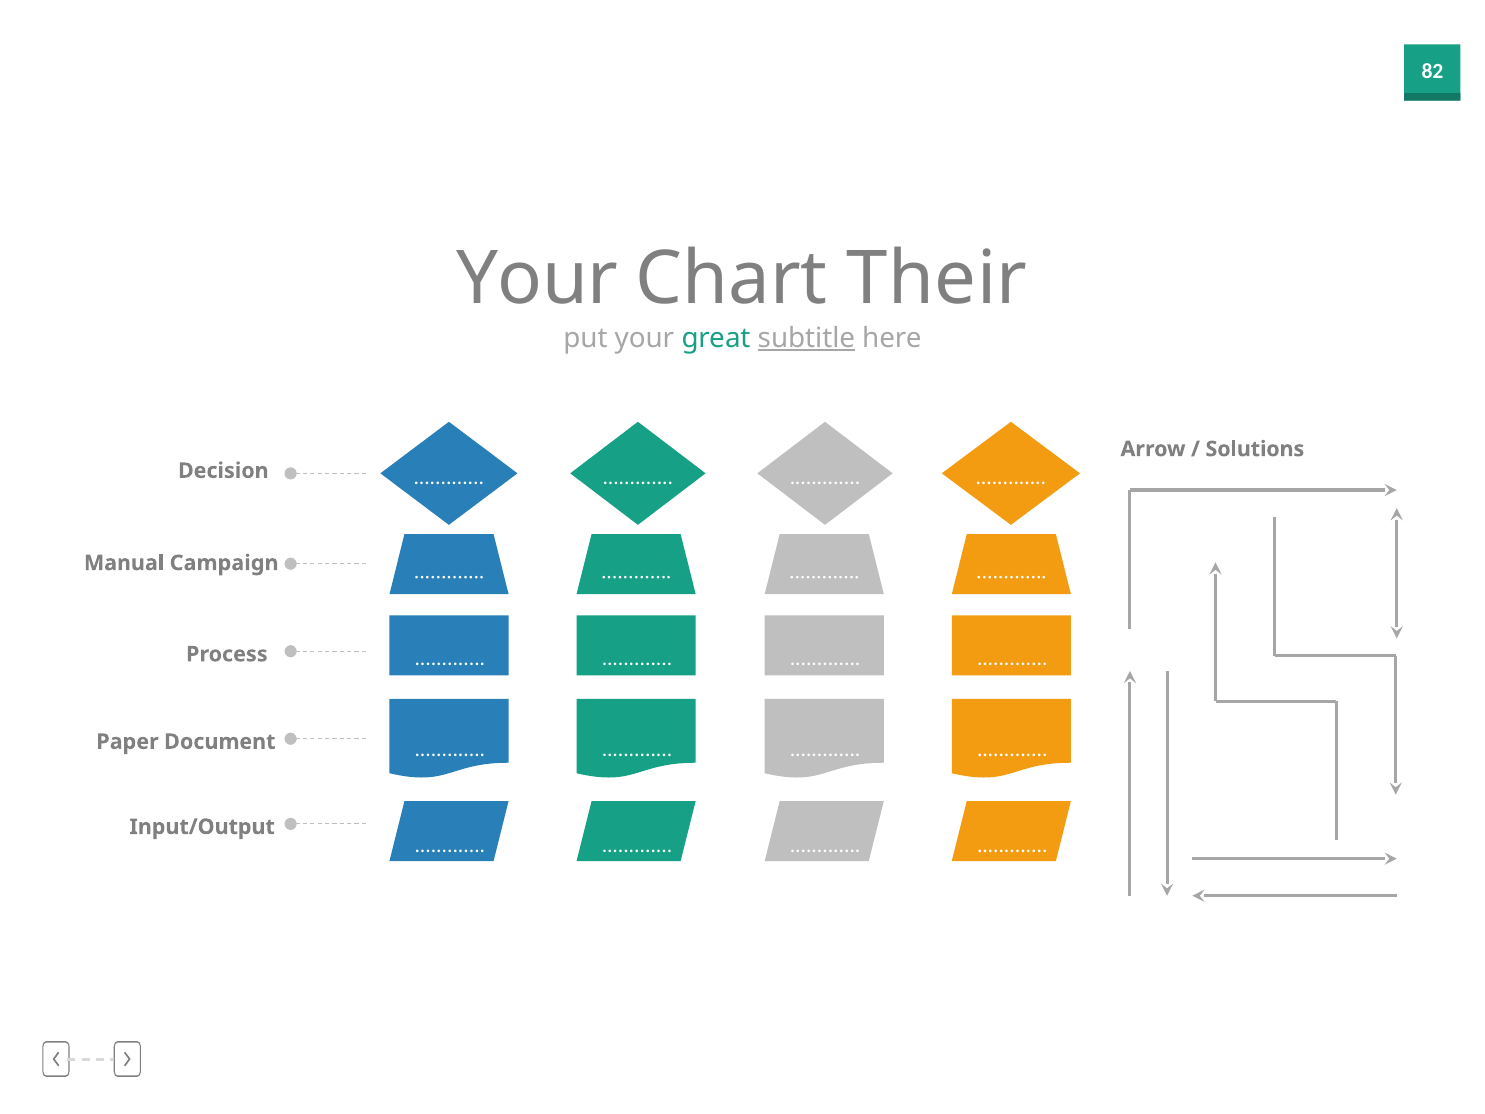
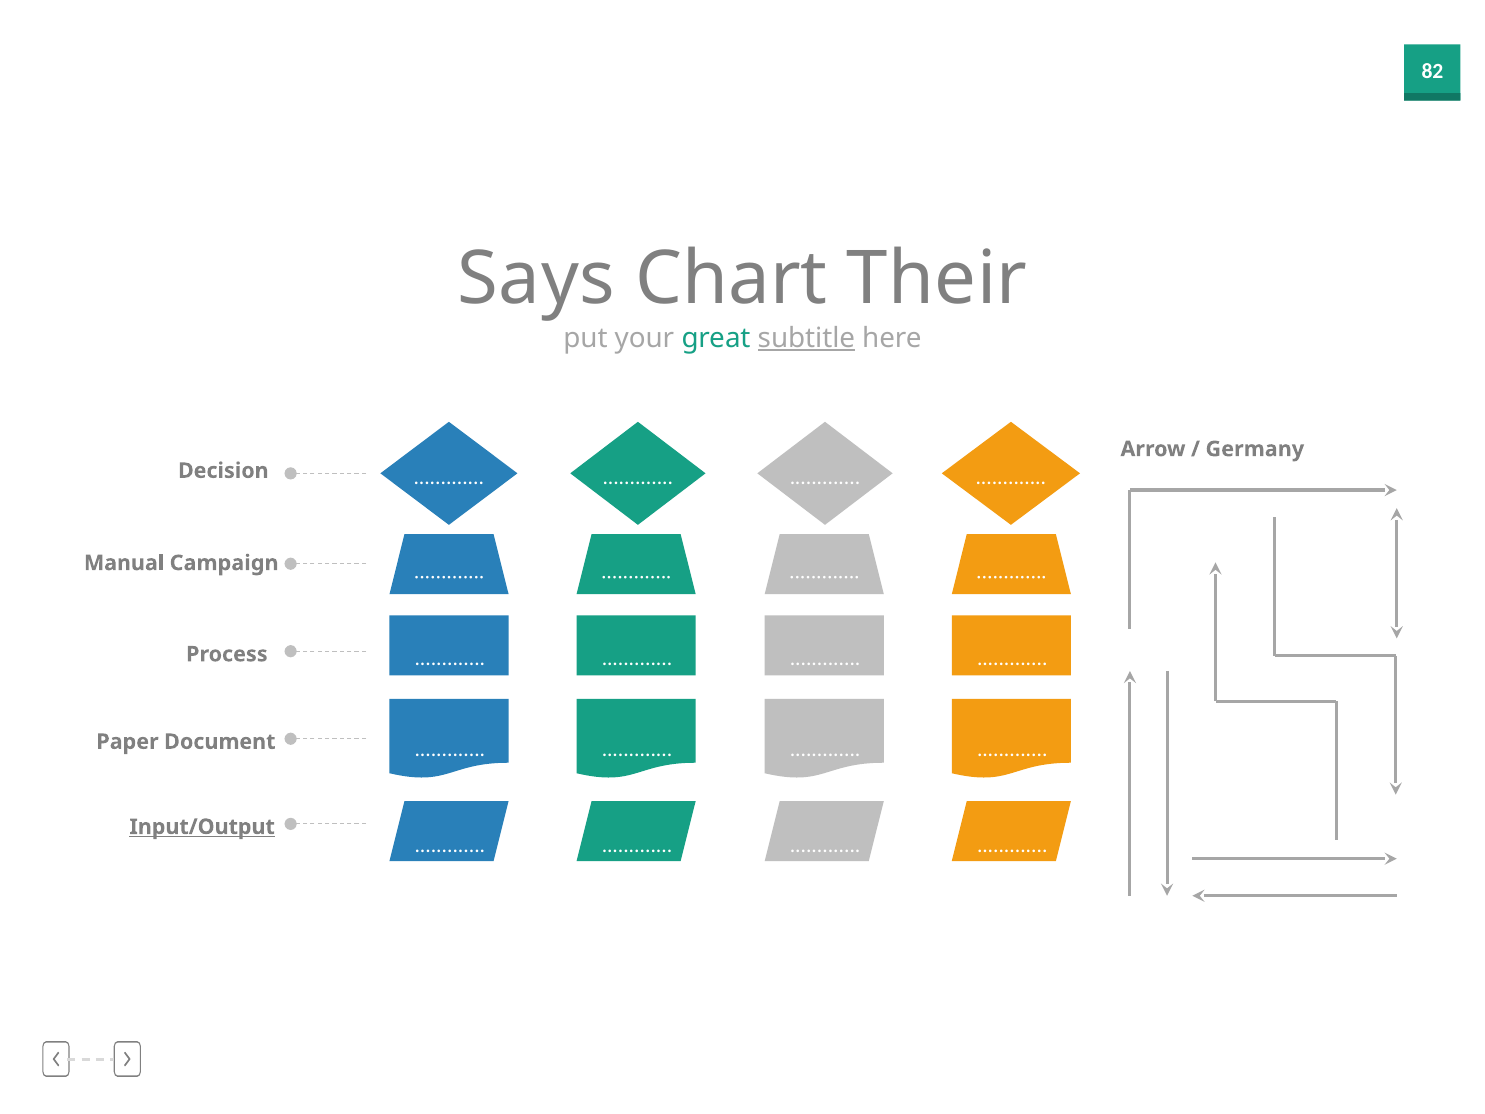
Your at (537, 279): Your -> Says
Solutions: Solutions -> Germany
Input/Output underline: none -> present
